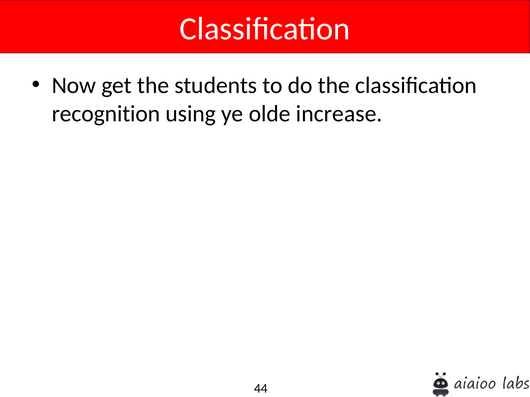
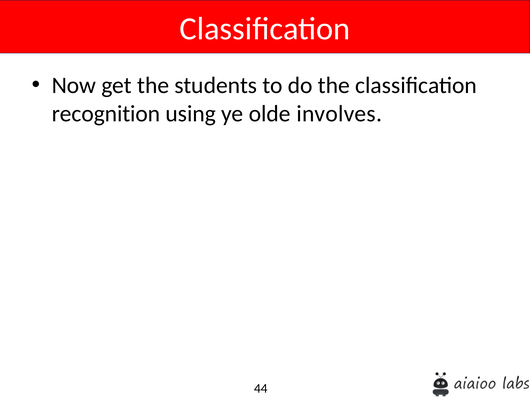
increase: increase -> involves
